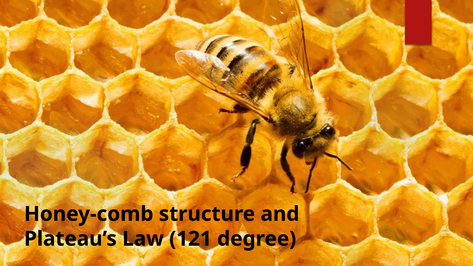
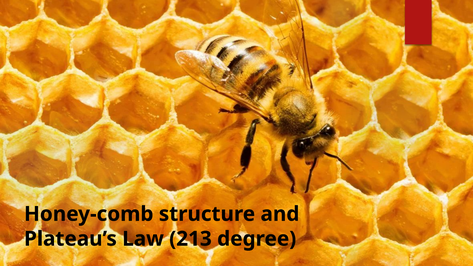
121: 121 -> 213
